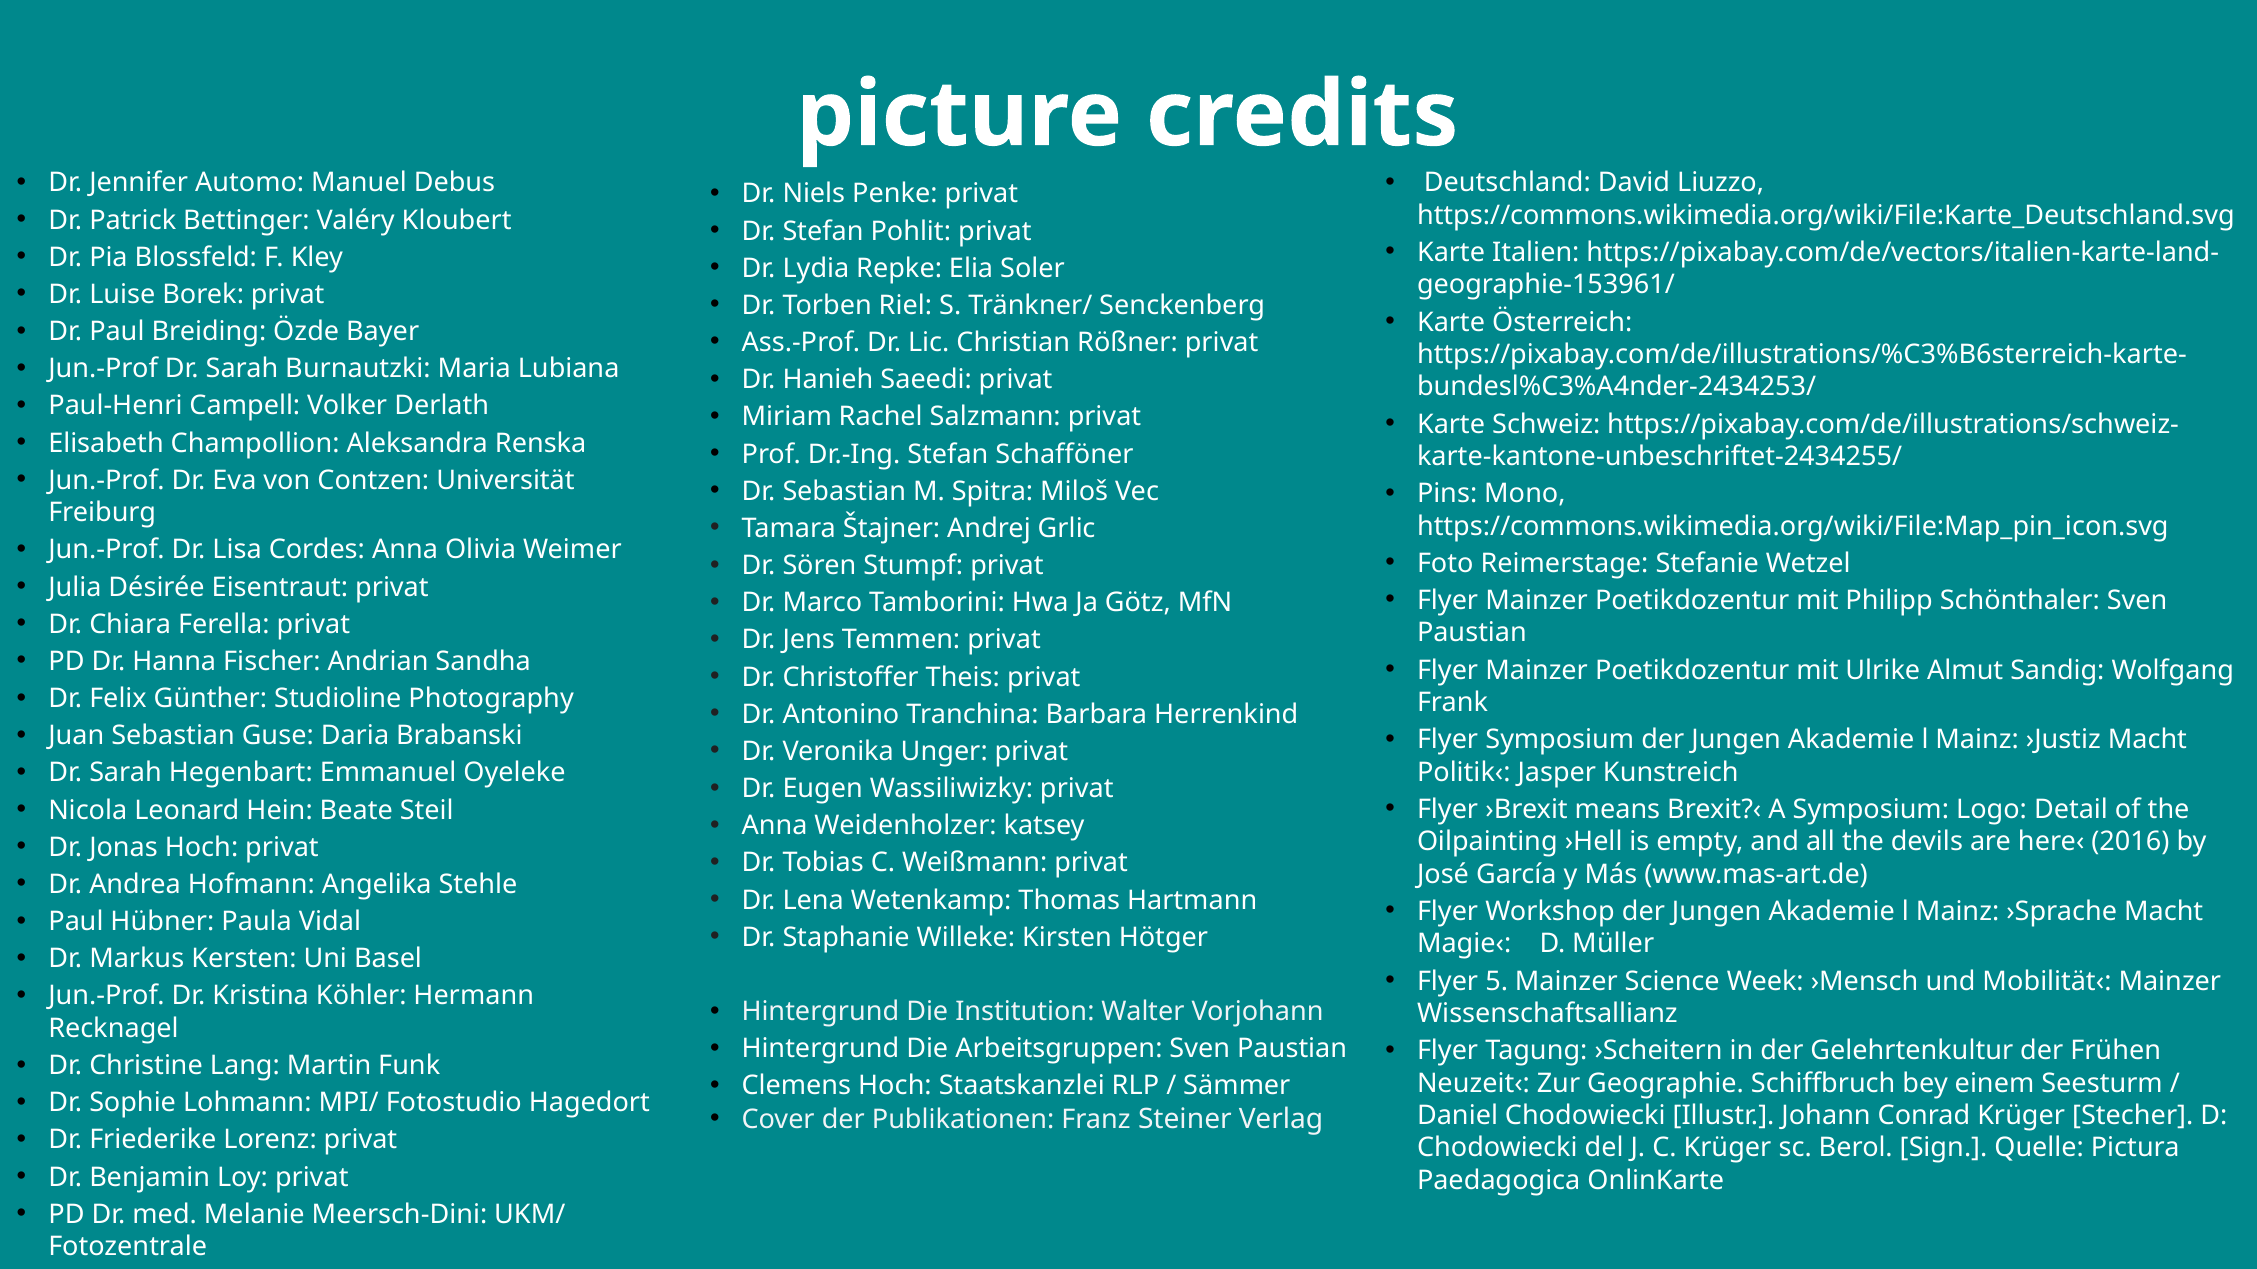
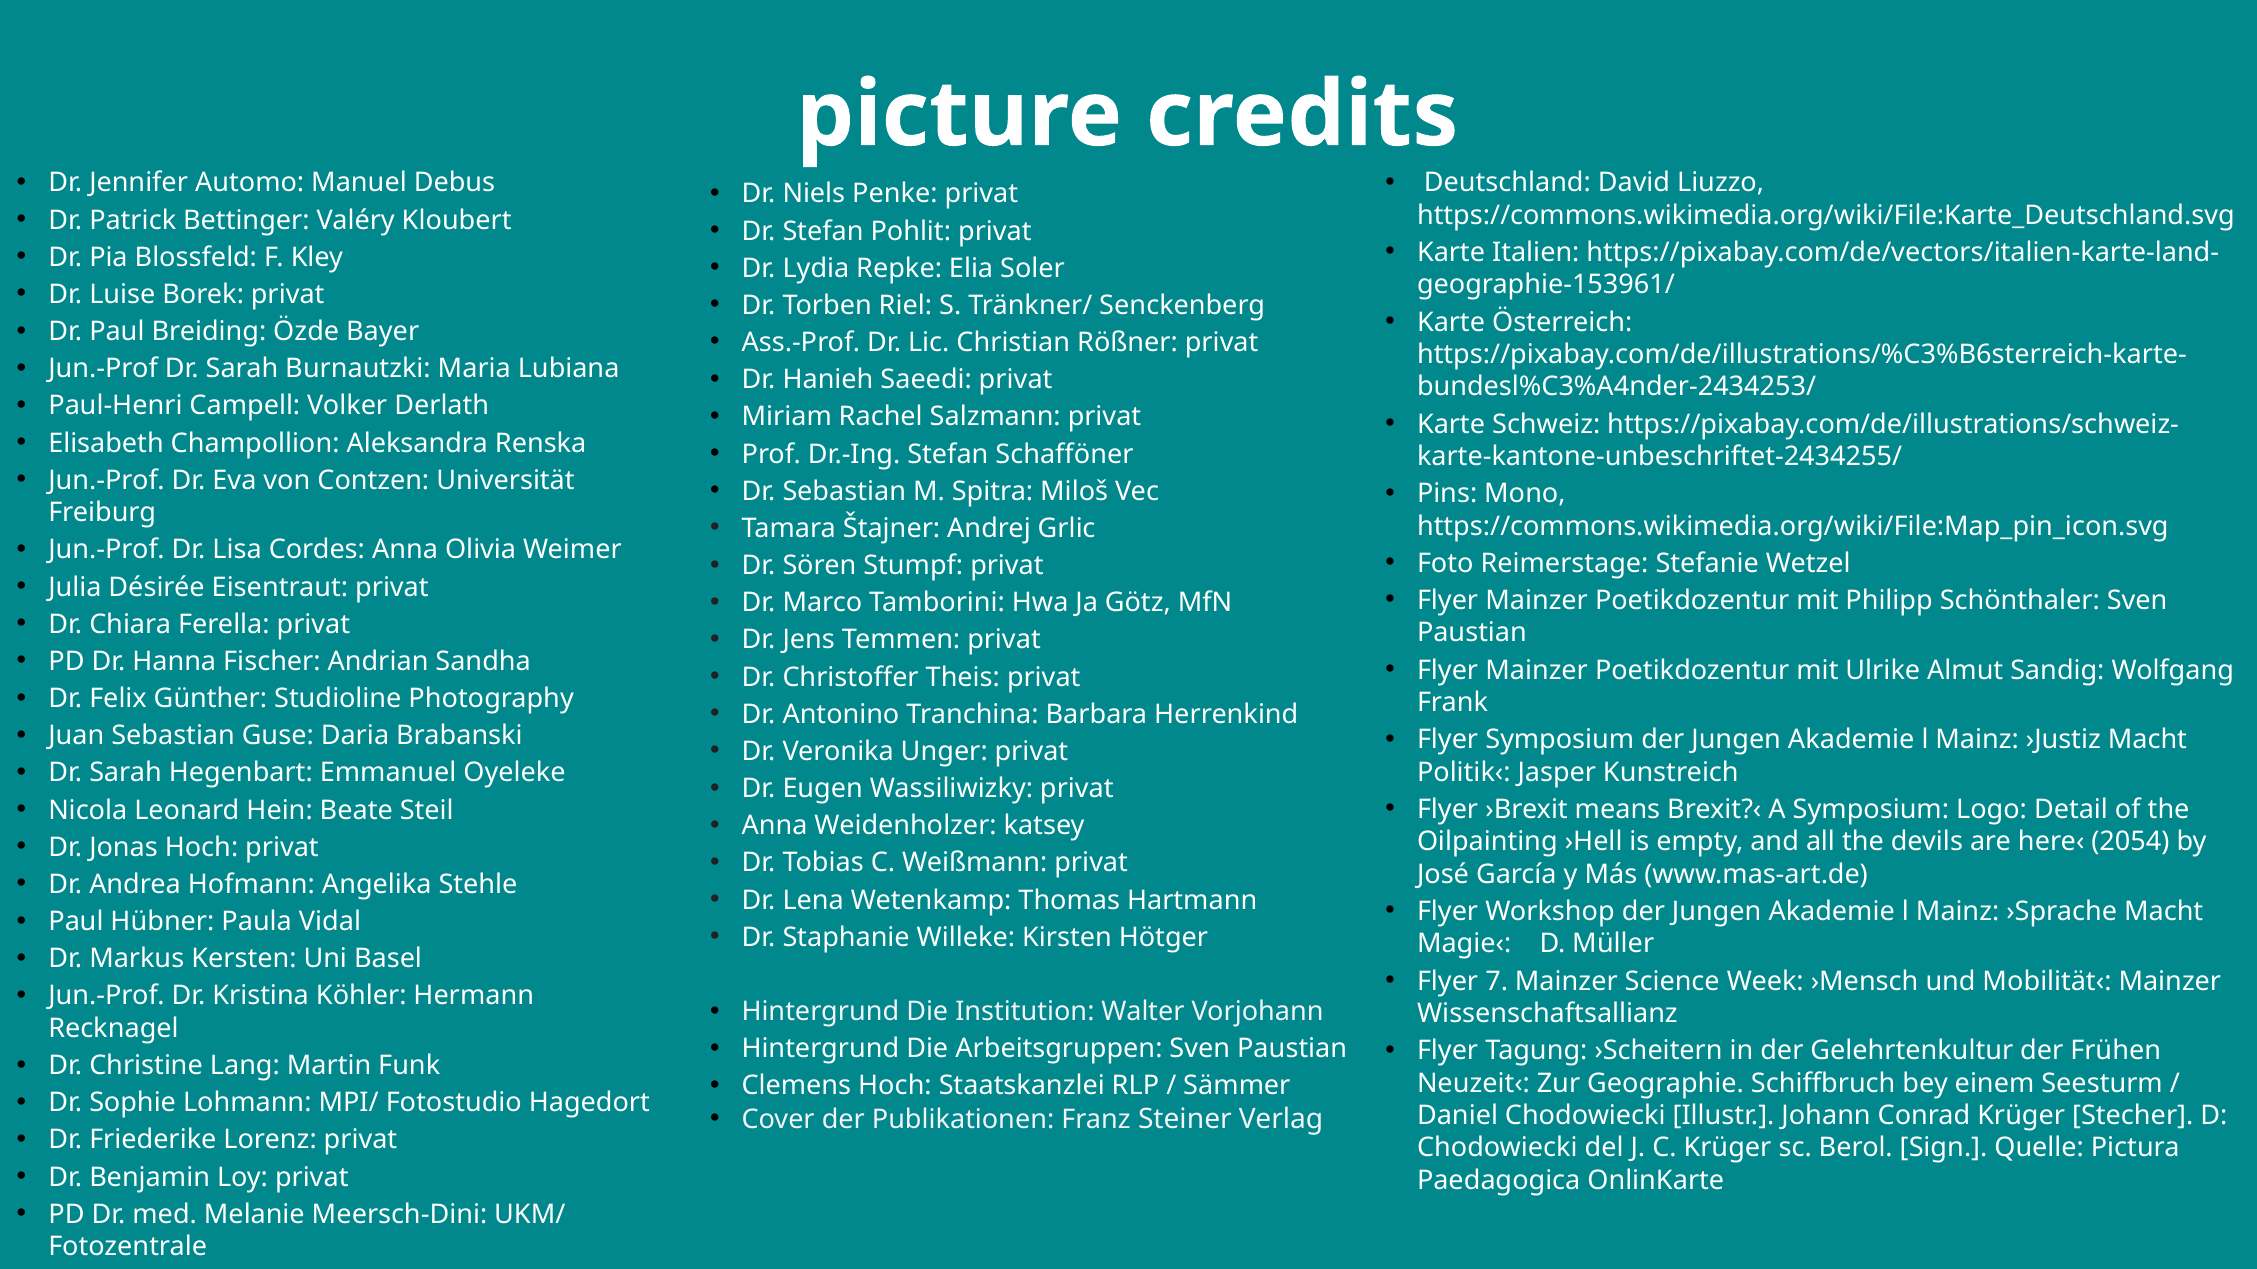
2016: 2016 -> 2054
5: 5 -> 7
